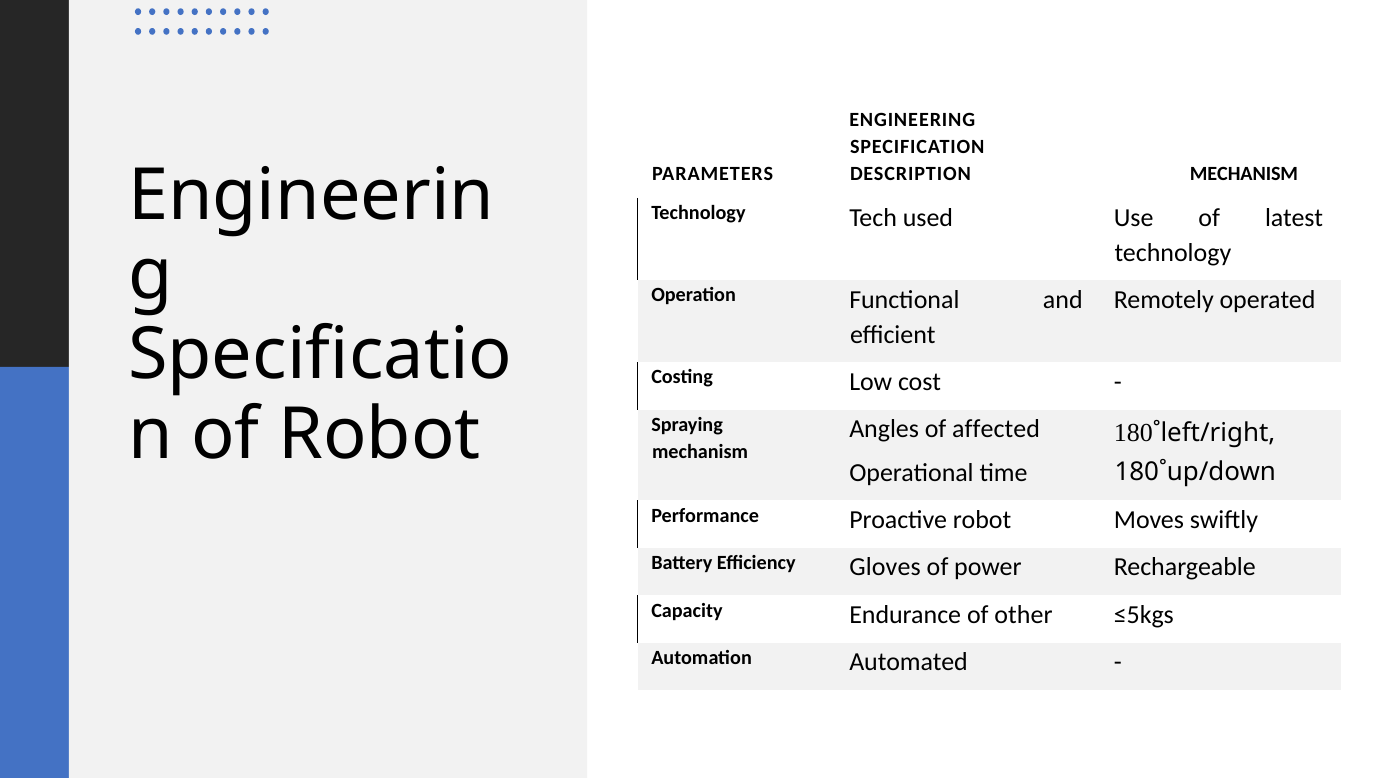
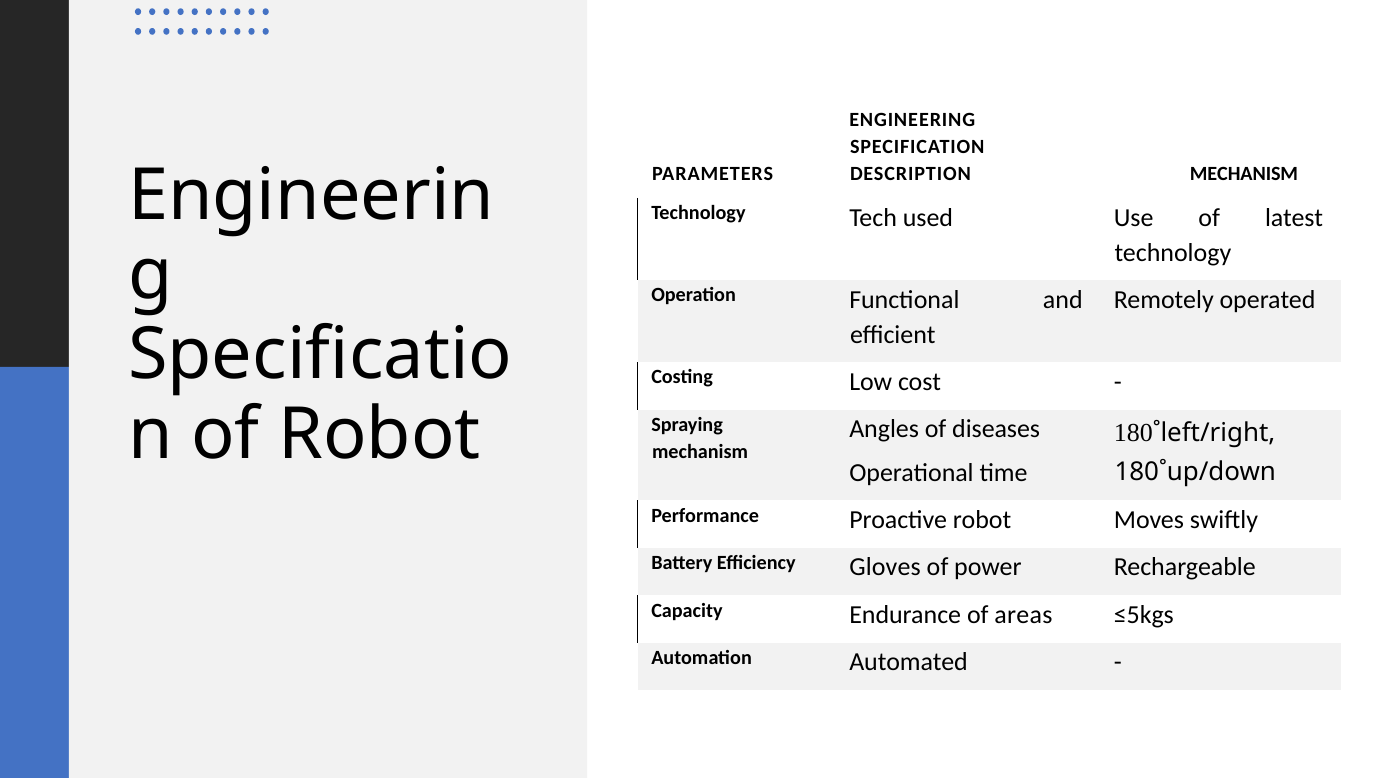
affected: affected -> diseases
other: other -> areas
